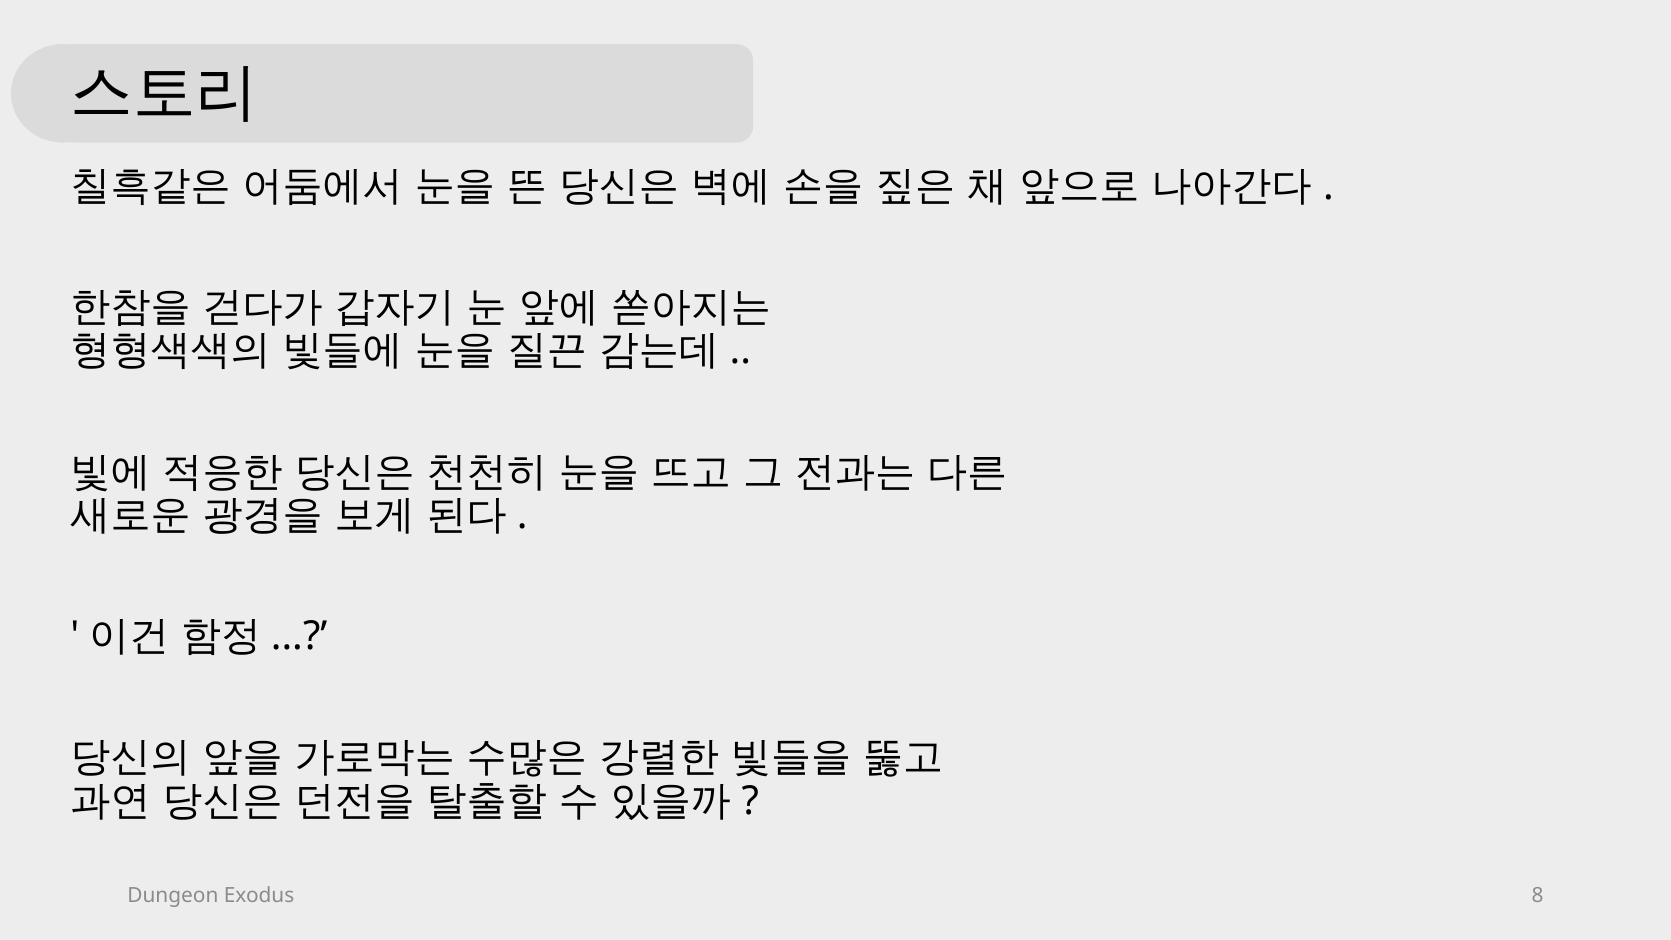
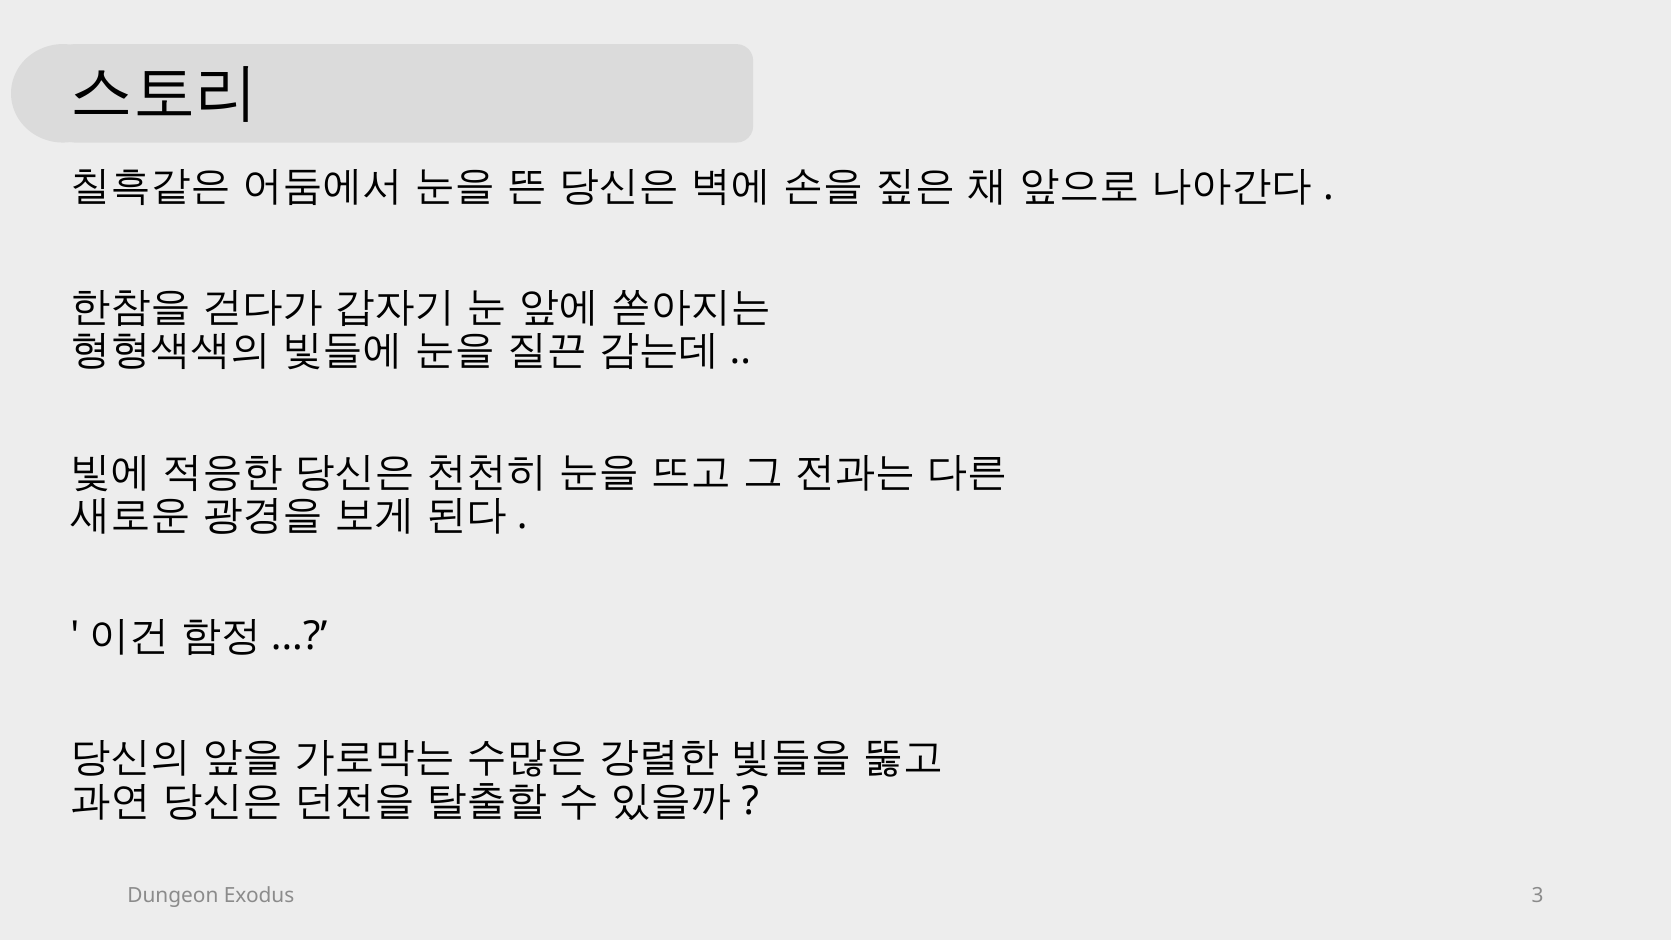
8: 8 -> 3
